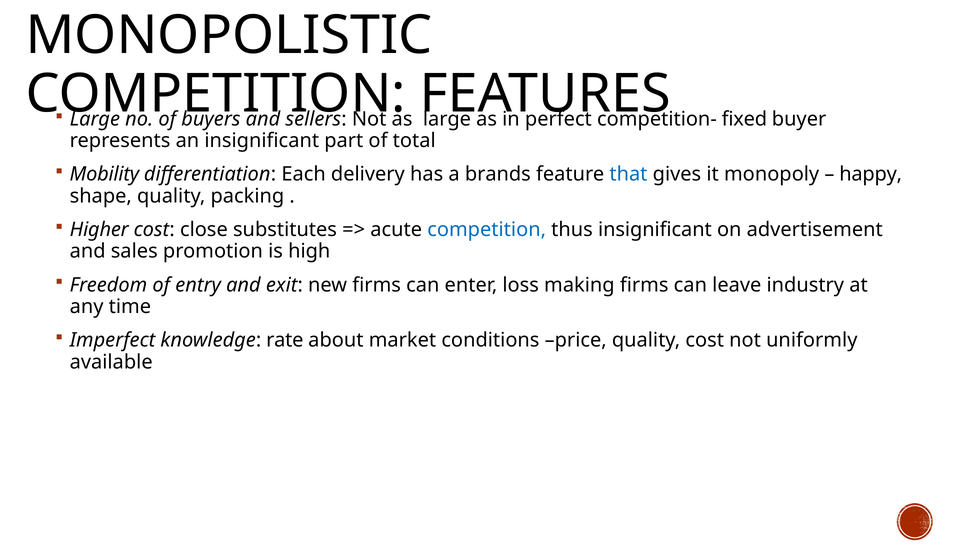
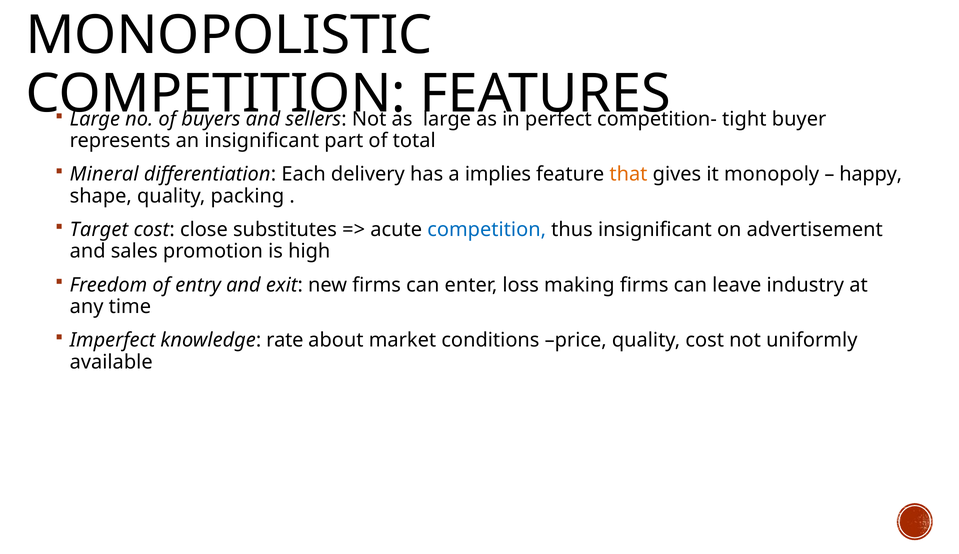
fixed: fixed -> tight
Mobility: Mobility -> Mineral
brands: brands -> implies
that colour: blue -> orange
Higher: Higher -> Target
